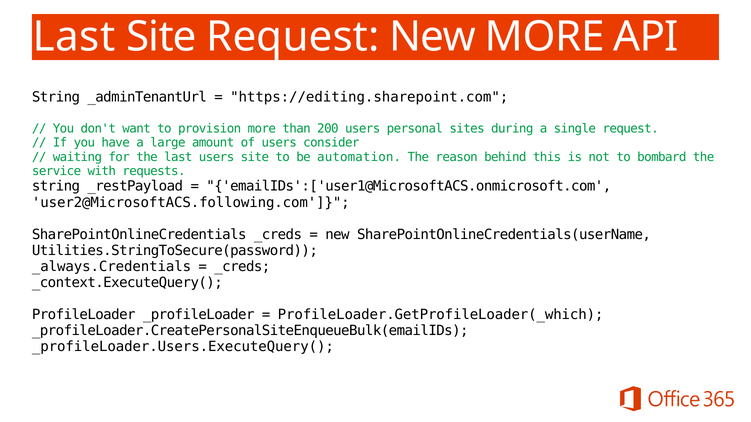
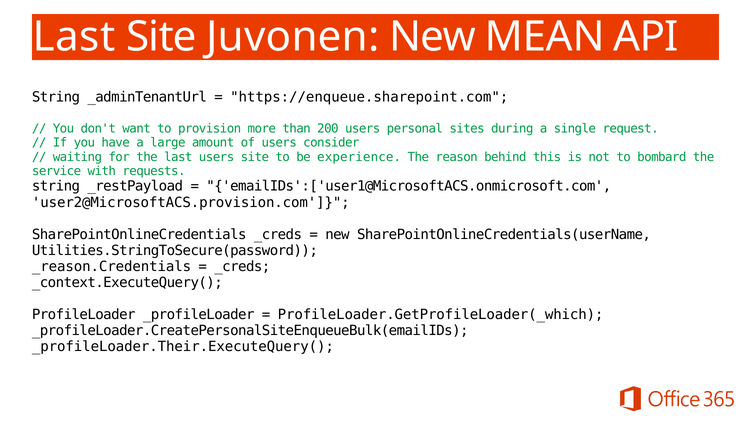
Site Request: Request -> Juvonen
New MORE: MORE -> MEAN
https://editing.sharepoint.com: https://editing.sharepoint.com -> https://enqueue.sharepoint.com
automation: automation -> experience
user2@MicrosoftACS.following.com: user2@MicrosoftACS.following.com -> user2@MicrosoftACS.provision.com
_always.Credentials: _always.Credentials -> _reason.Credentials
_profileLoader.Users.ExecuteQuery(: _profileLoader.Users.ExecuteQuery( -> _profileLoader.Their.ExecuteQuery(
